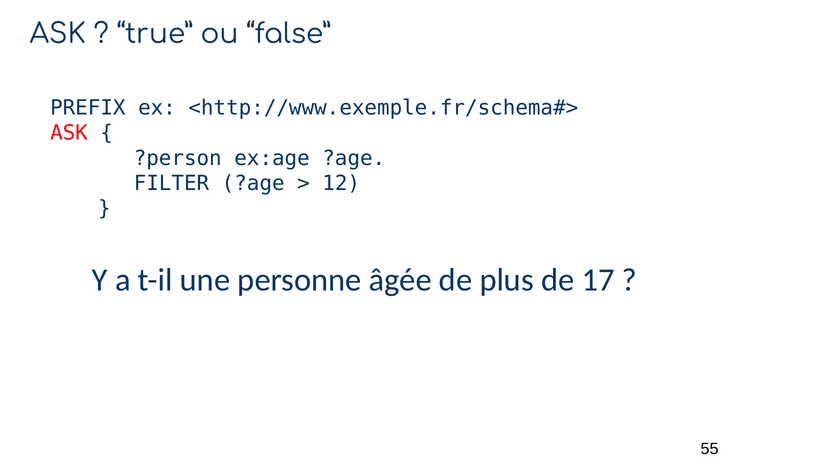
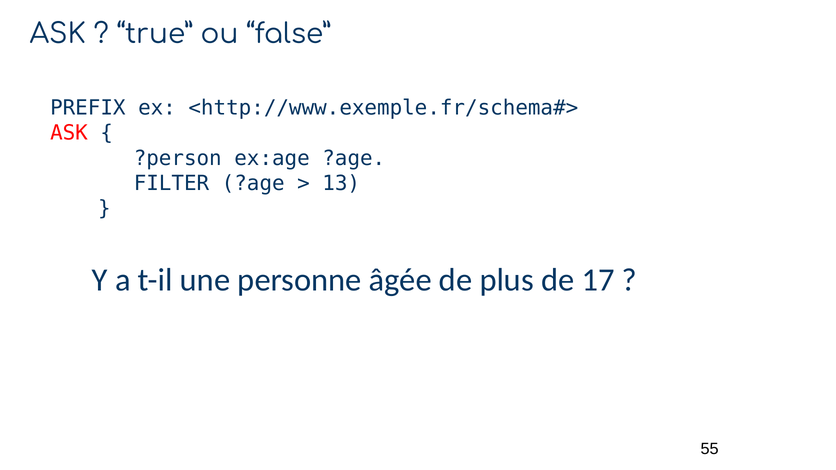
12: 12 -> 13
